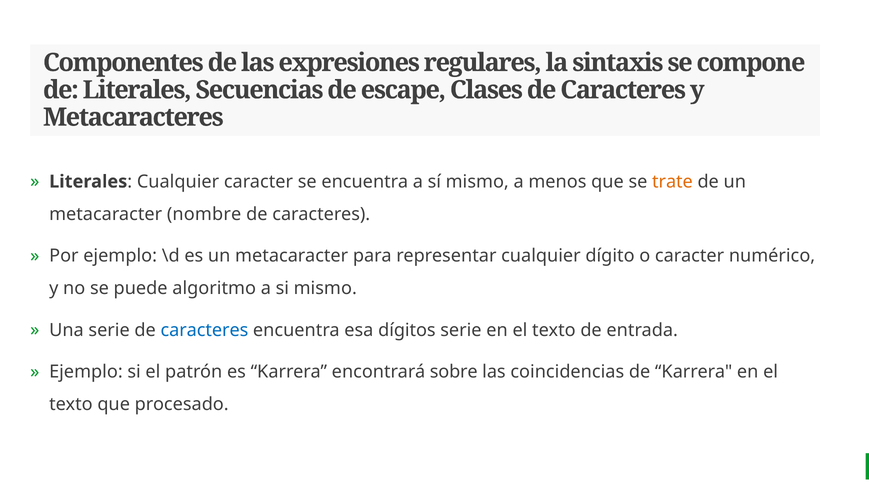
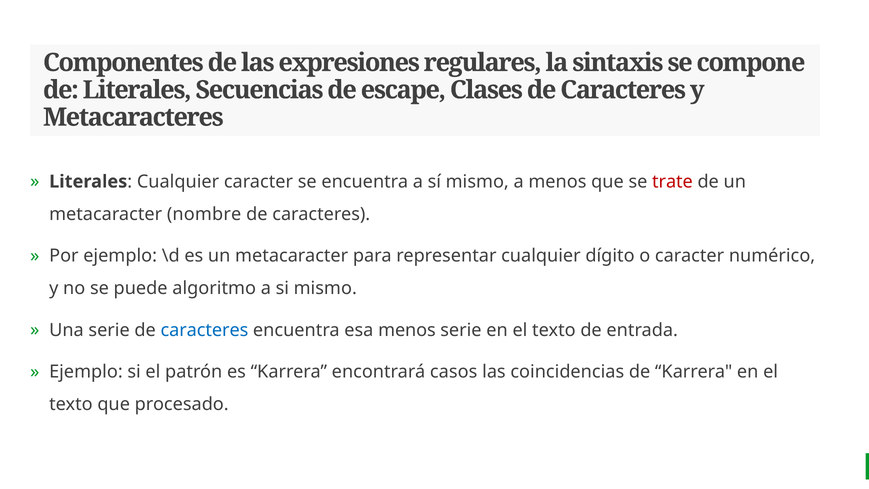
trate colour: orange -> red
esa dígitos: dígitos -> menos
sobre: sobre -> casos
